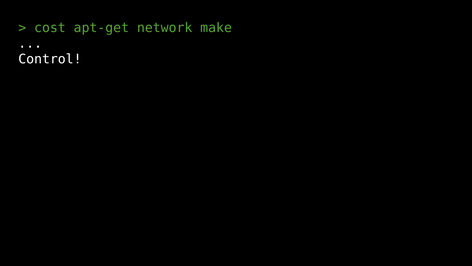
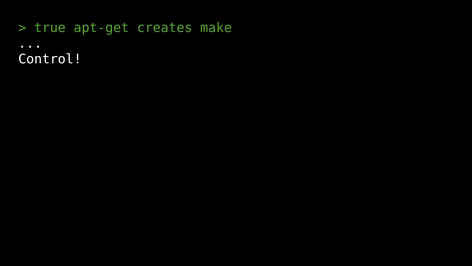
cost: cost -> true
network: network -> creates
